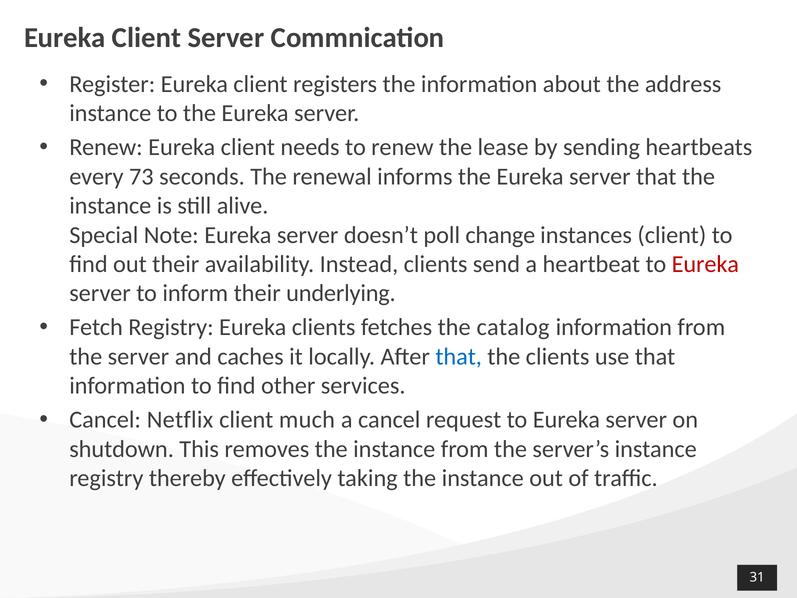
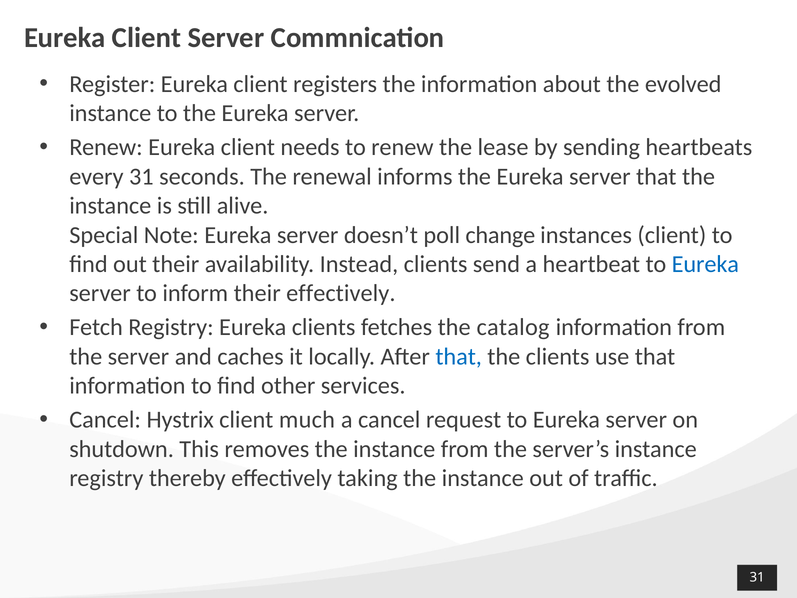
address: address -> evolved
every 73: 73 -> 31
Eureka at (705, 264) colour: red -> blue
their underlying: underlying -> effectively
Netflix: Netflix -> Hystrix
